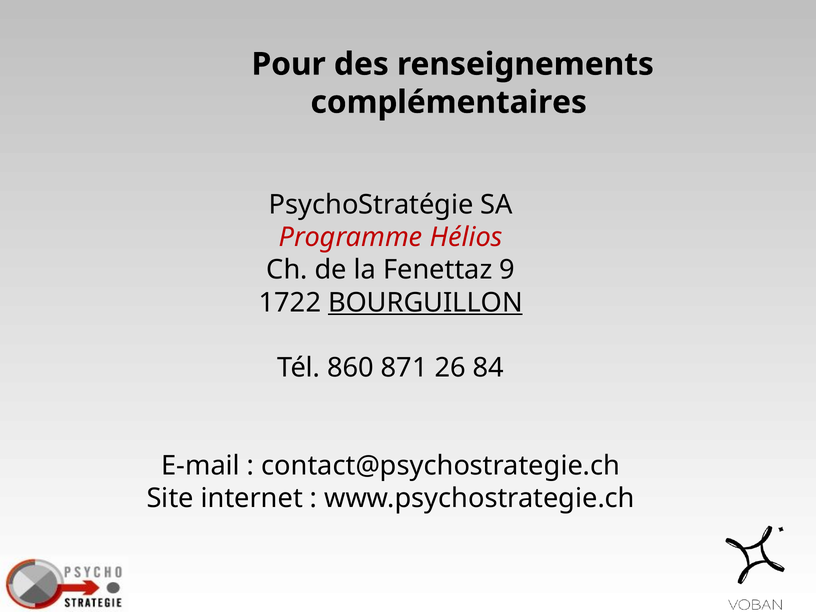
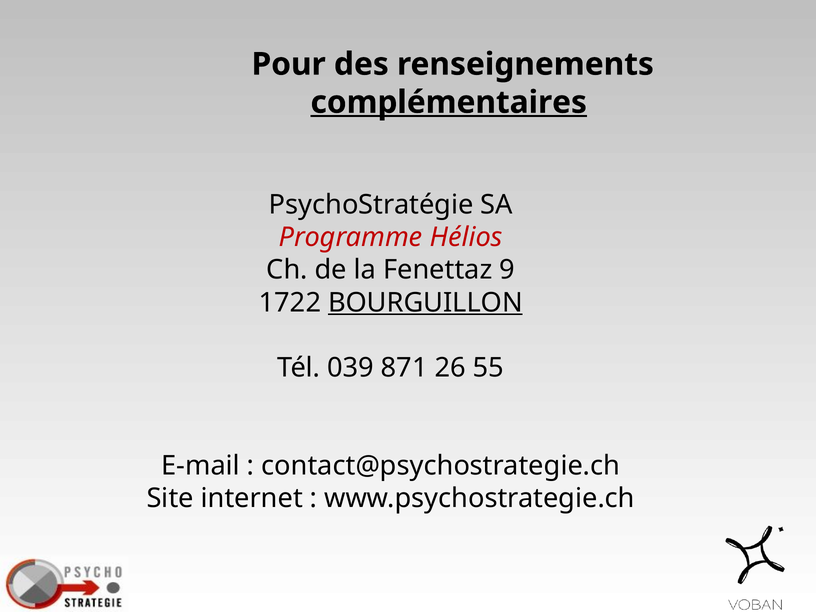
complémentaires underline: none -> present
860: 860 -> 039
84: 84 -> 55
